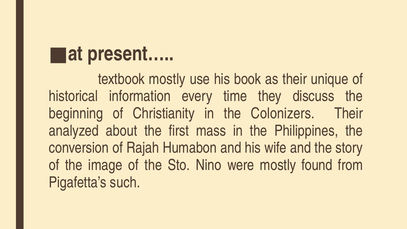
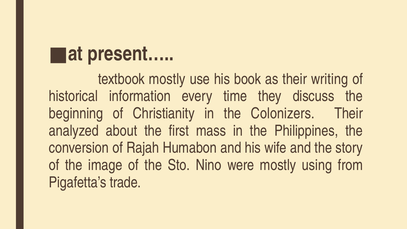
unique: unique -> writing
found: found -> using
such: such -> trade
